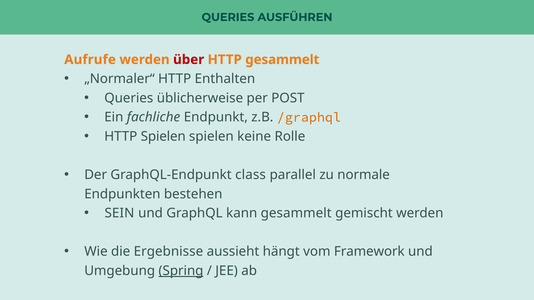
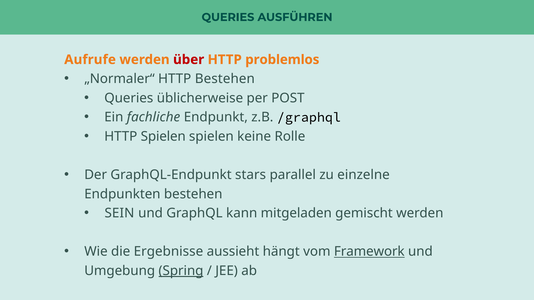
HTTP gesammelt: gesammelt -> problemlos
HTTP Enthalten: Enthalten -> Bestehen
/graphql colour: orange -> black
class: class -> stars
normale: normale -> einzelne
kann gesammelt: gesammelt -> mitgeladen
Framework underline: none -> present
